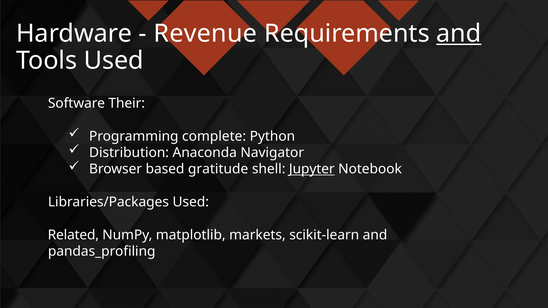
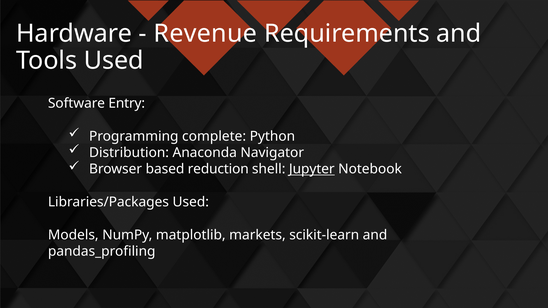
and at (459, 34) underline: present -> none
Their: Their -> Entry
gratitude: gratitude -> reduction
Related: Related -> Models
